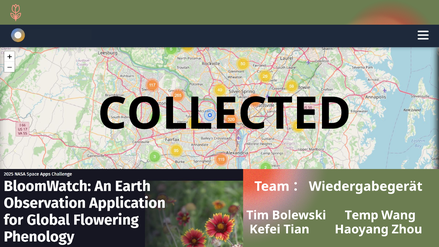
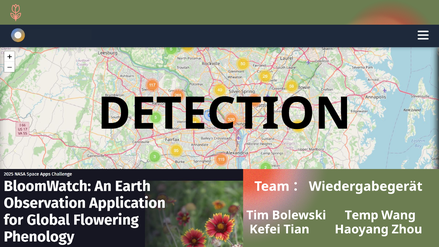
COLLECTED: COLLECTED -> DETECTION
